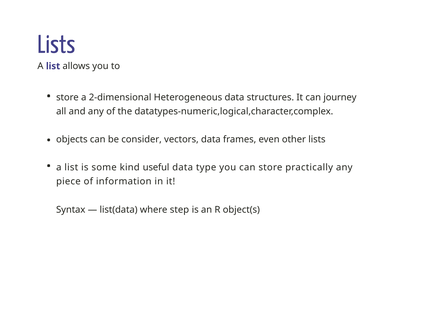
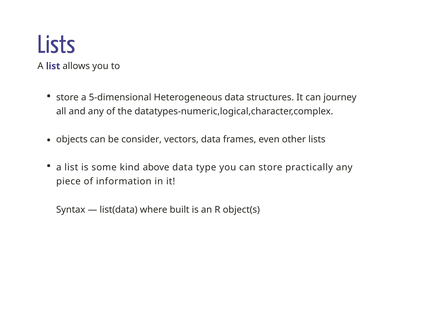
2-dimensional: 2-dimensional -> 5-dimensional
useful: useful -> above
step: step -> built
